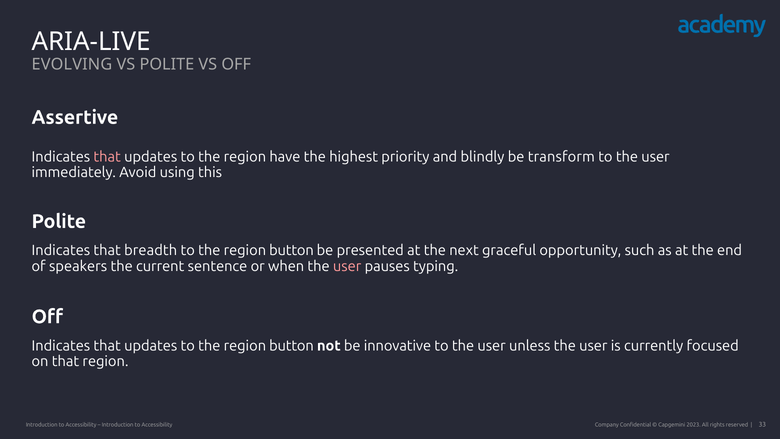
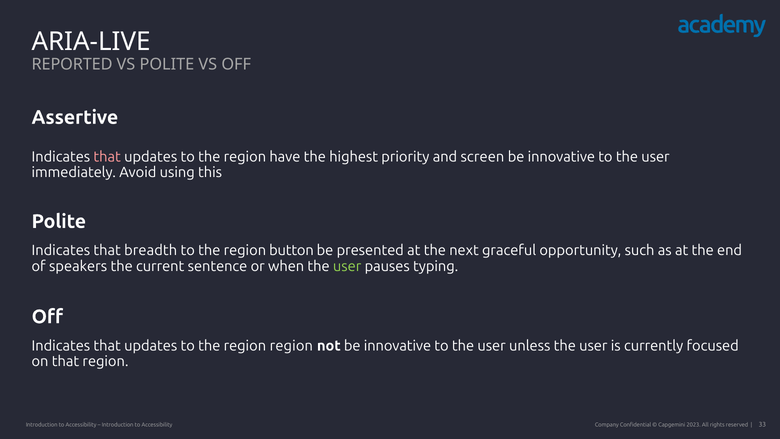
EVOLVING: EVOLVING -> REPORTED
blindly: blindly -> screen
transform at (561, 157): transform -> innovative
user at (347, 266) colour: pink -> light green
button at (291, 346): button -> region
